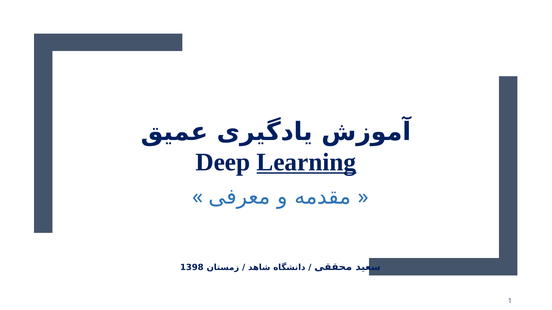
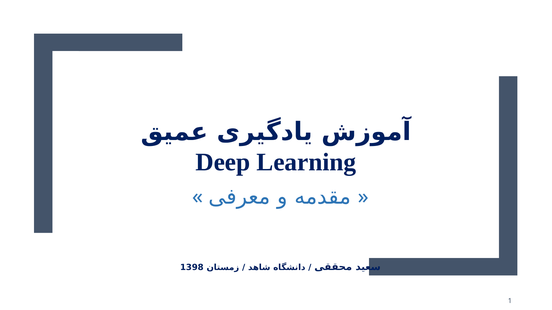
Learning underline: present -> none
